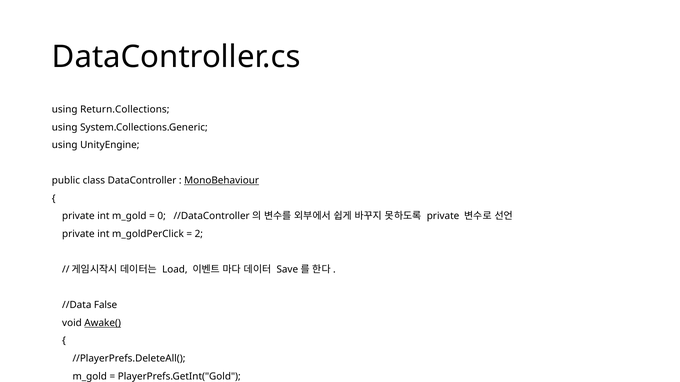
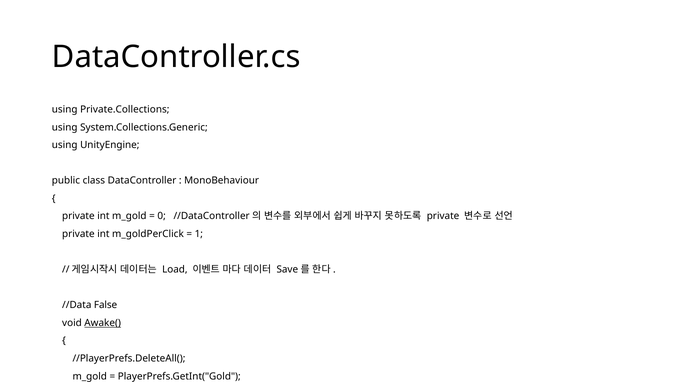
Return.Collections: Return.Collections -> Private.Collections
MonoBehaviour underline: present -> none
2 at (199, 234): 2 -> 1
